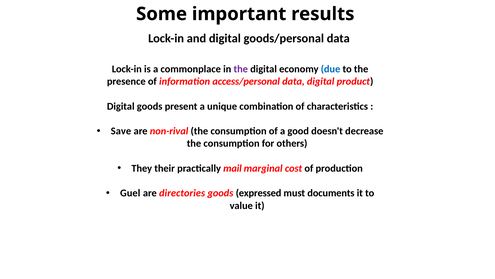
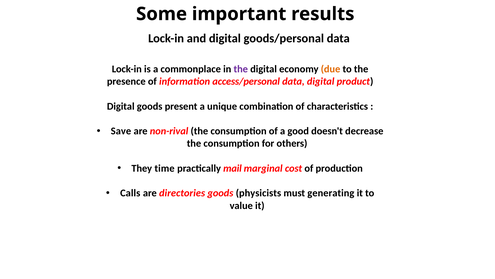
due colour: blue -> orange
their: their -> time
Guel: Guel -> Calls
expressed: expressed -> physicists
documents: documents -> generating
